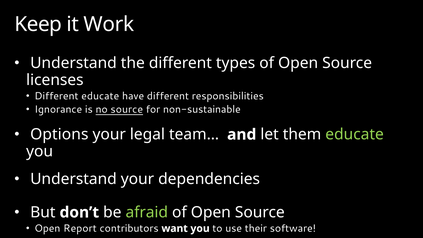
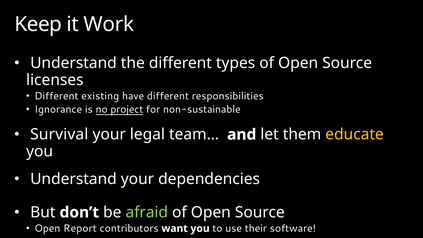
Different educate: educate -> existing
no source: source -> project
Options: Options -> Survival
educate at (355, 134) colour: light green -> yellow
